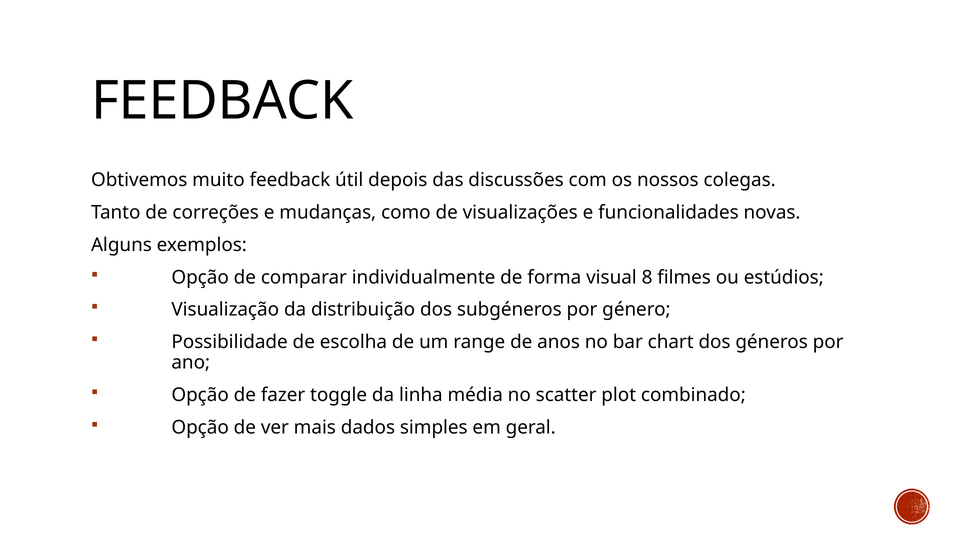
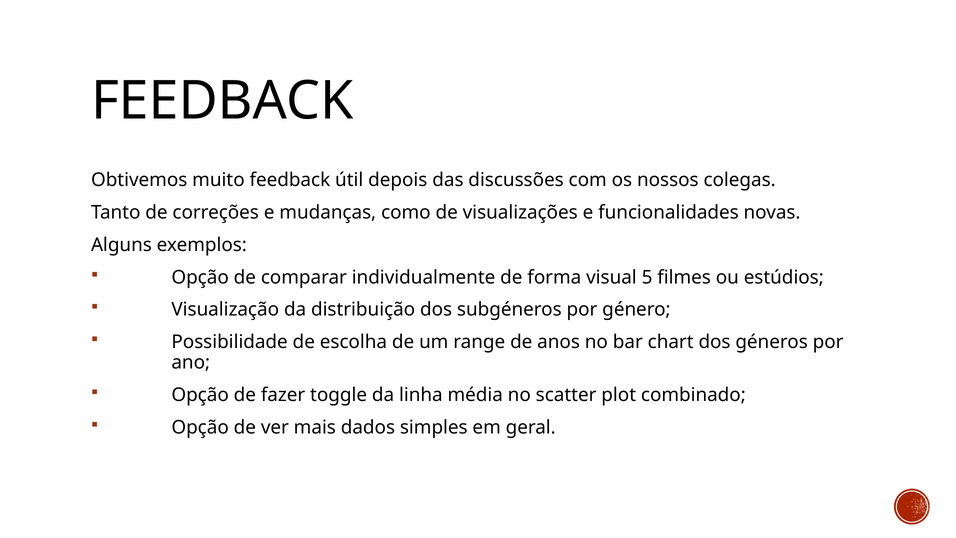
8: 8 -> 5
